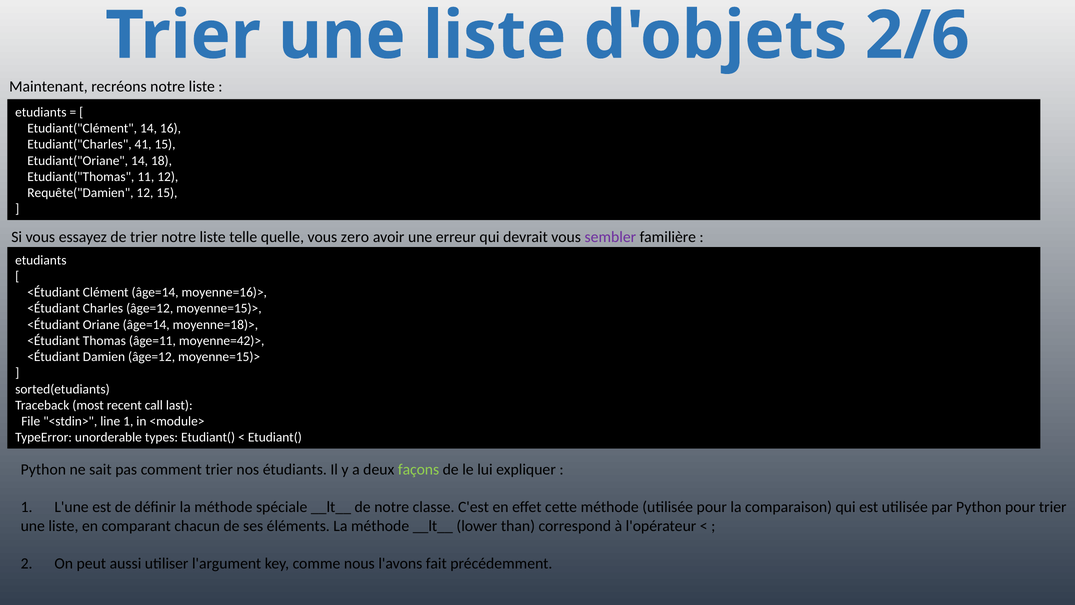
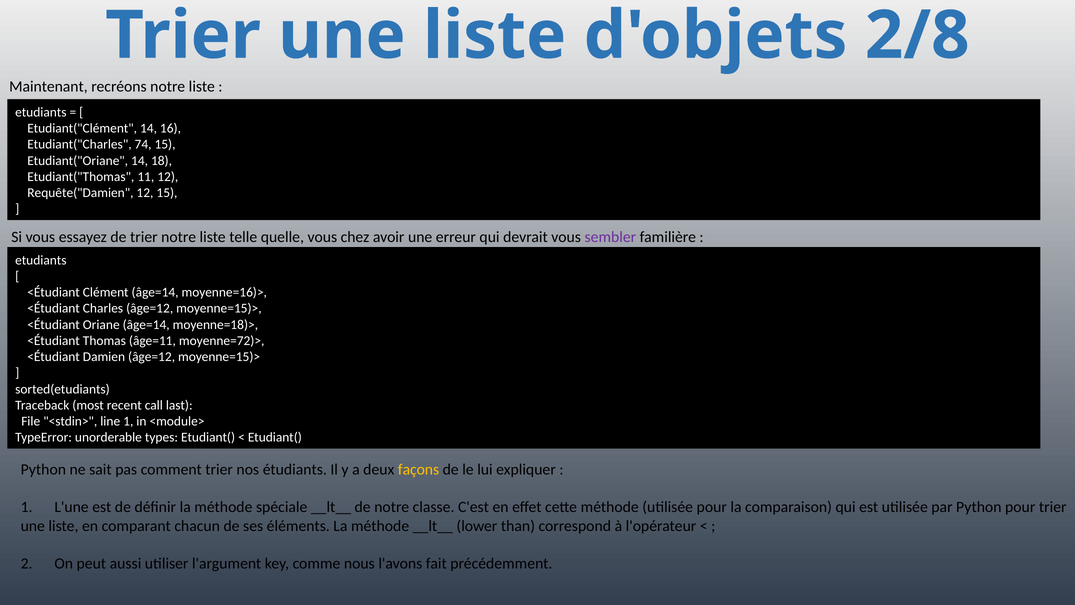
2/6: 2/6 -> 2/8
41: 41 -> 74
zero: zero -> chez
moyenne=42)>: moyenne=42)> -> moyenne=72)>
façons colour: light green -> yellow
